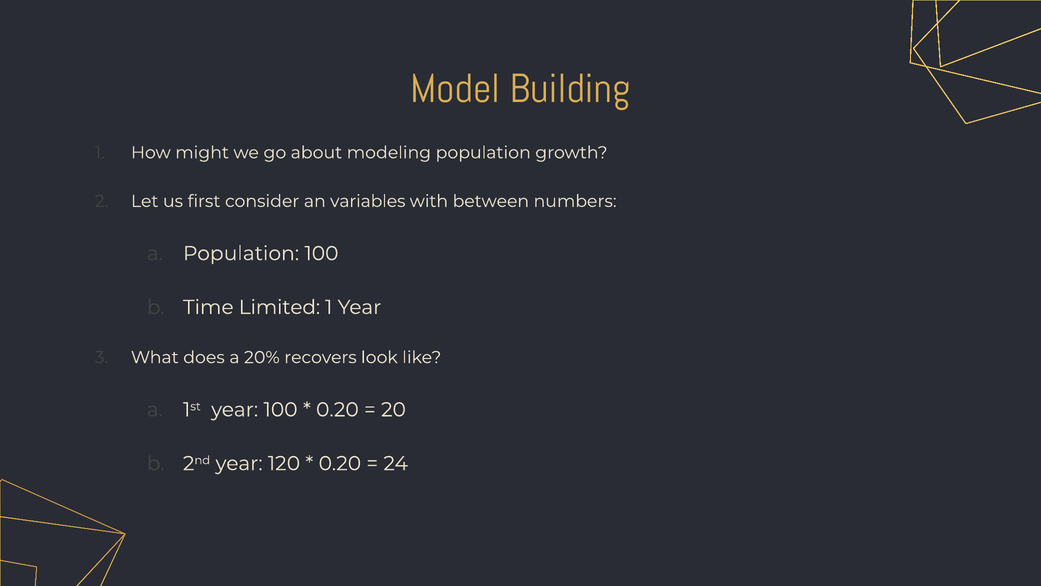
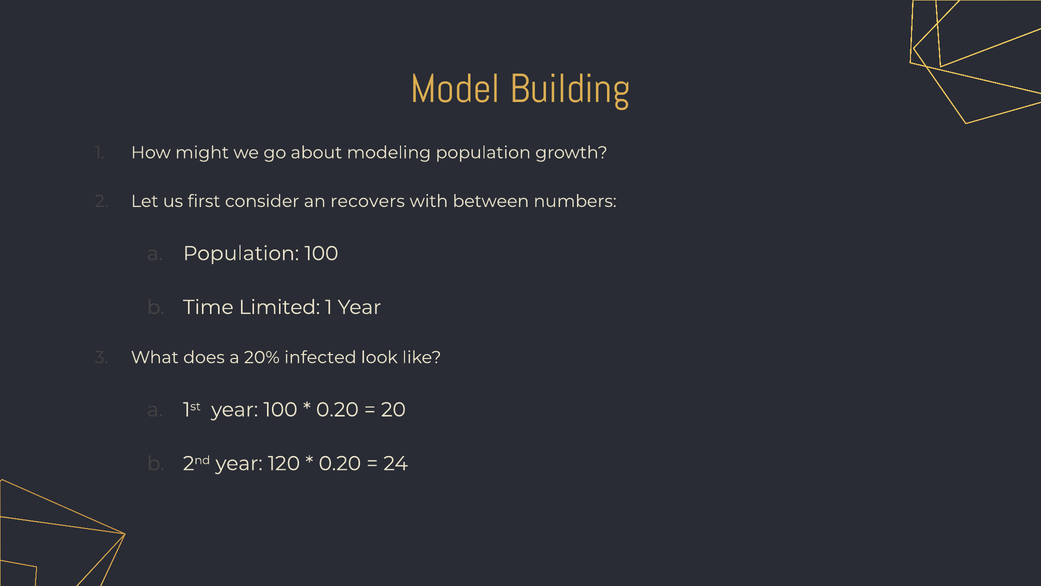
variables: variables -> recovers
recovers: recovers -> infected
